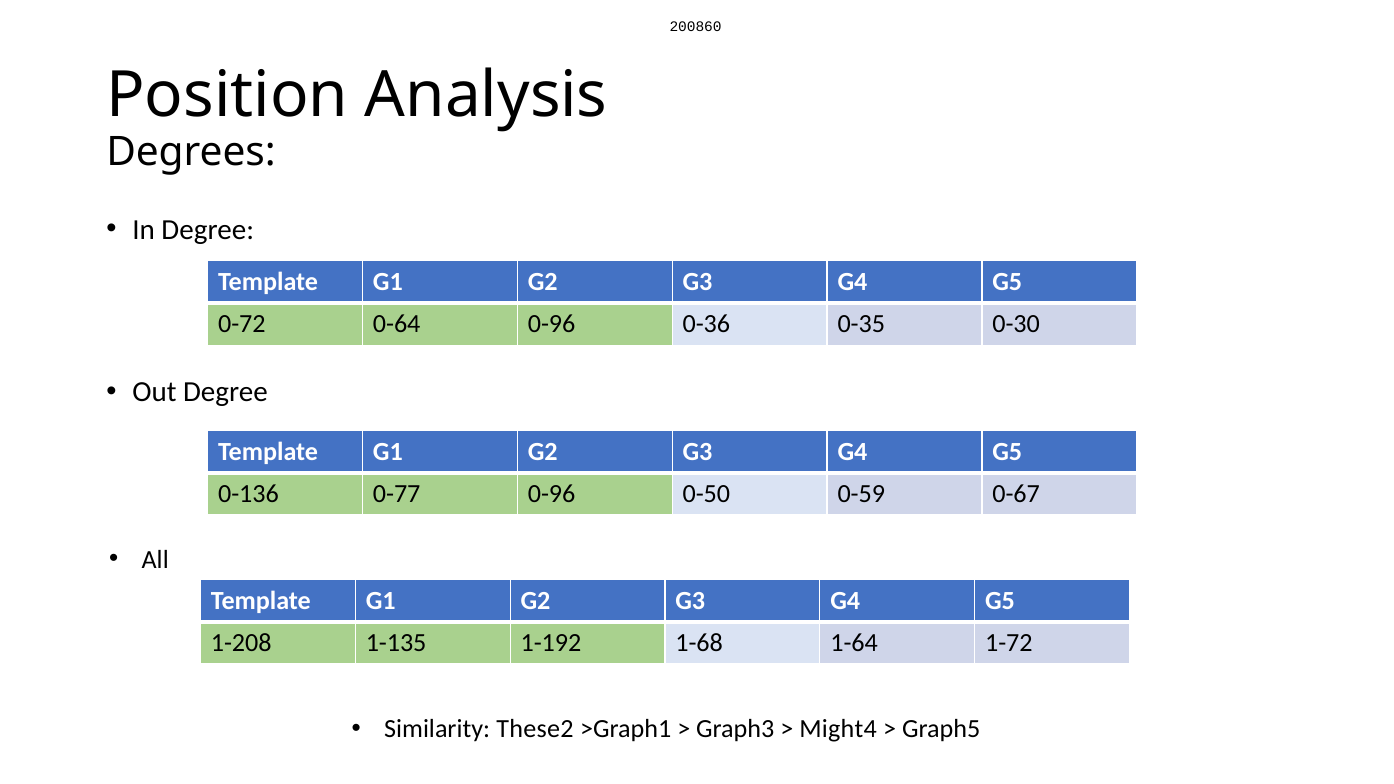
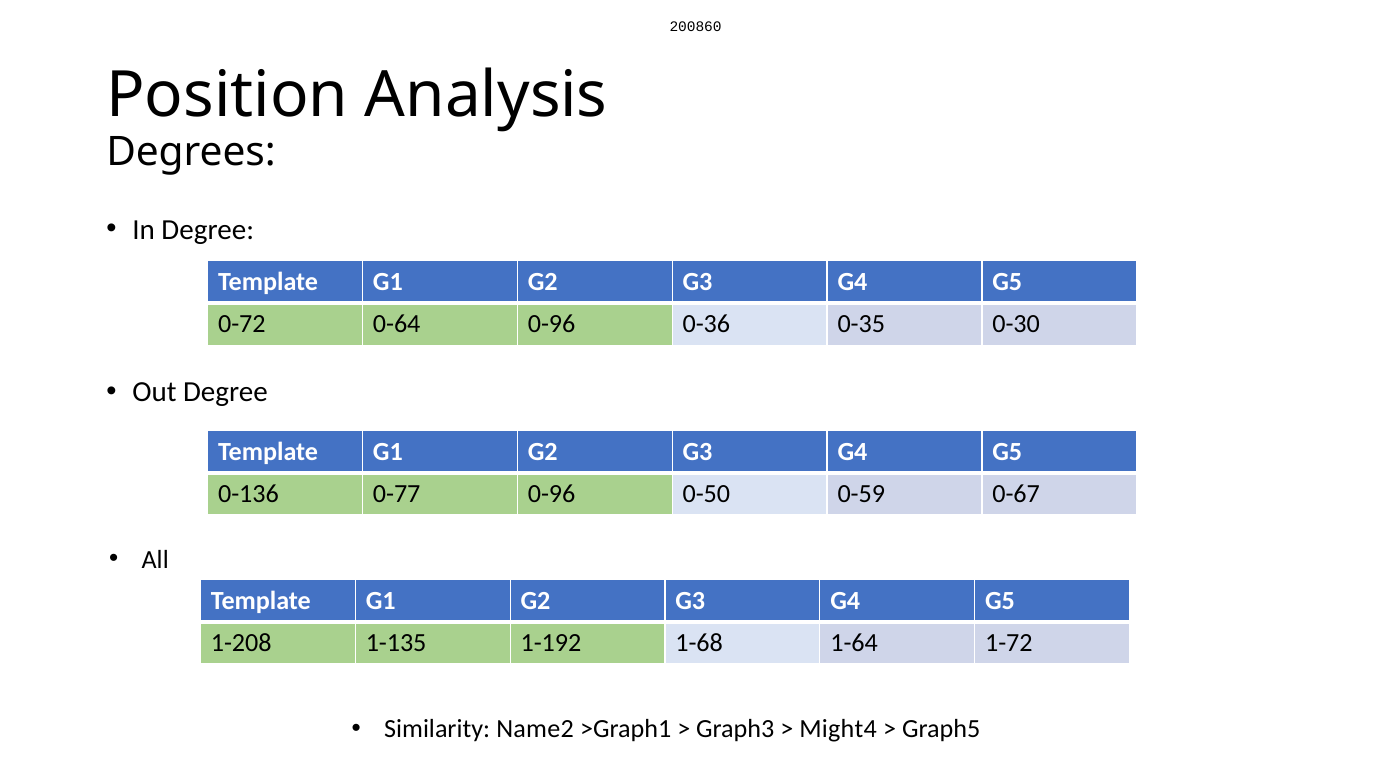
These2: These2 -> Name2
